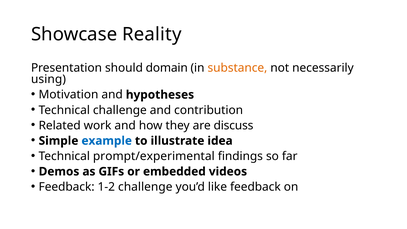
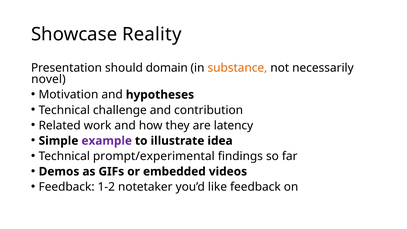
using: using -> novel
discuss: discuss -> latency
example colour: blue -> purple
1-2 challenge: challenge -> notetaker
